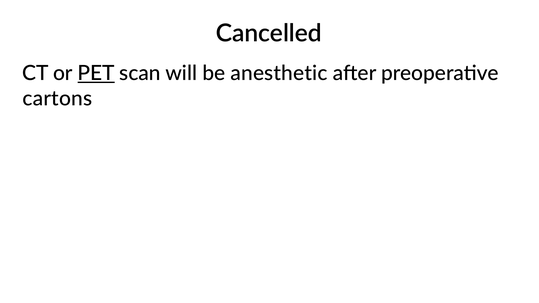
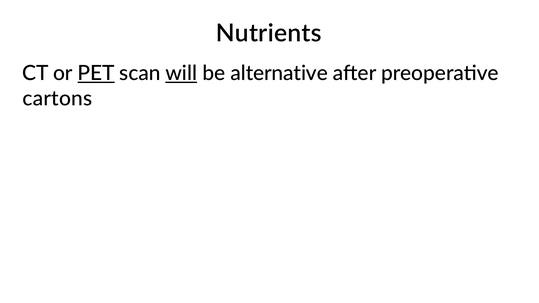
Cancelled: Cancelled -> Nutrients
will underline: none -> present
anesthetic: anesthetic -> alternative
